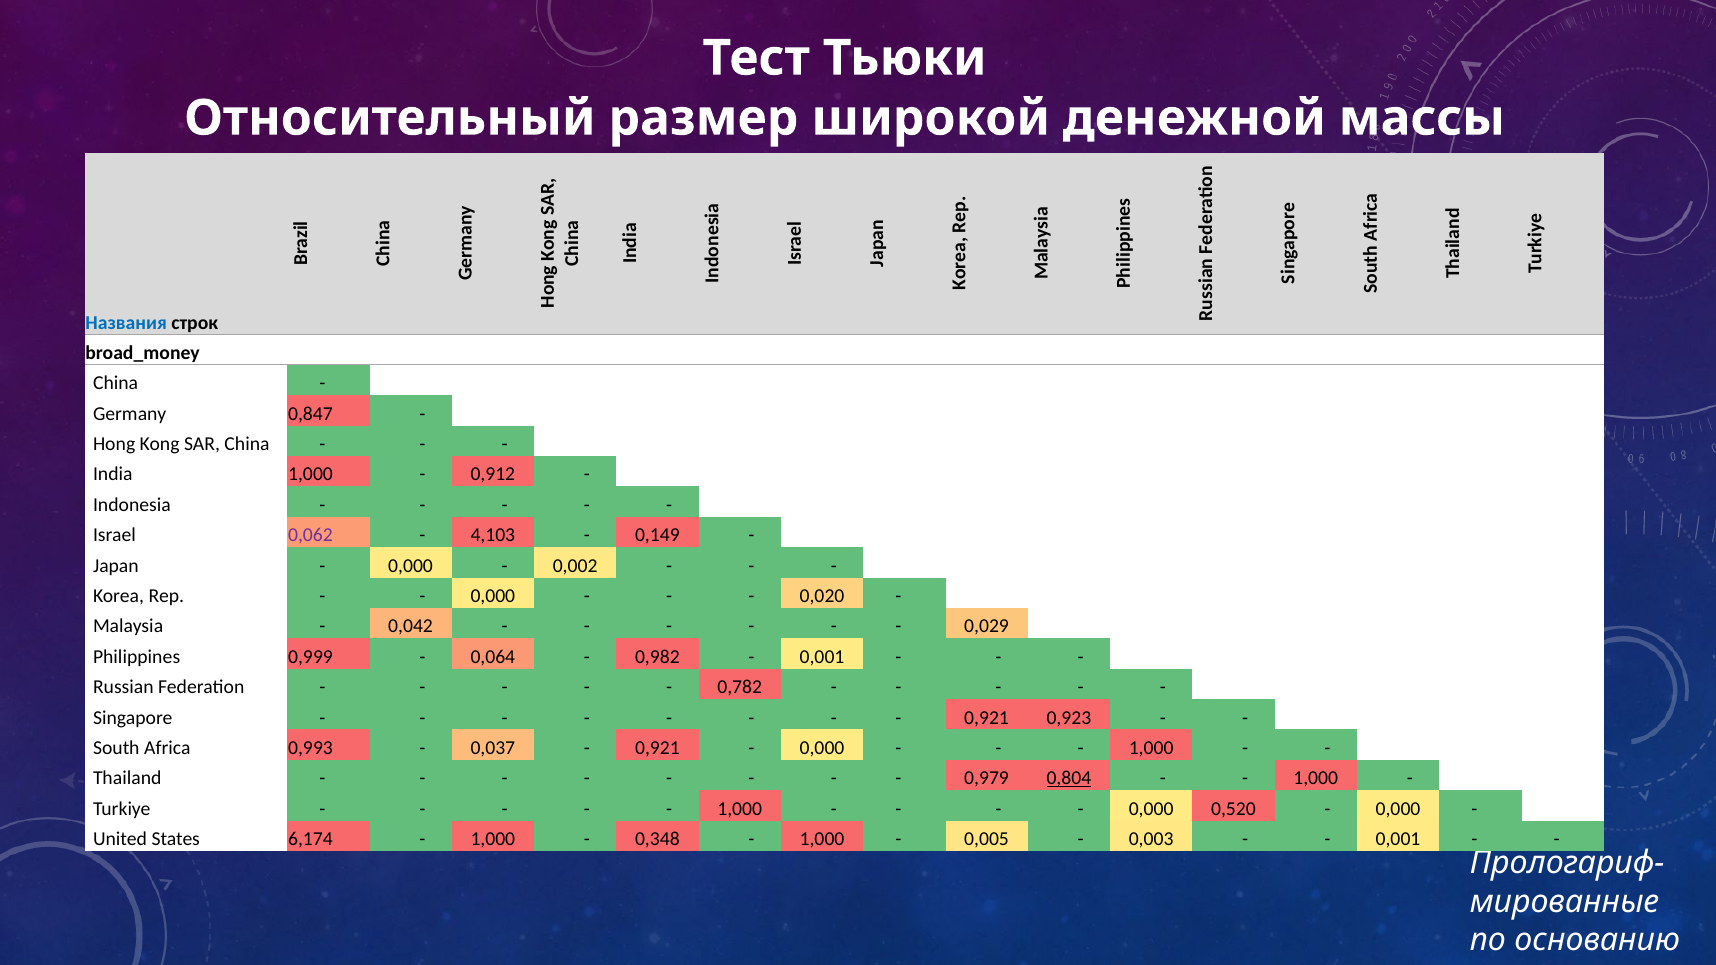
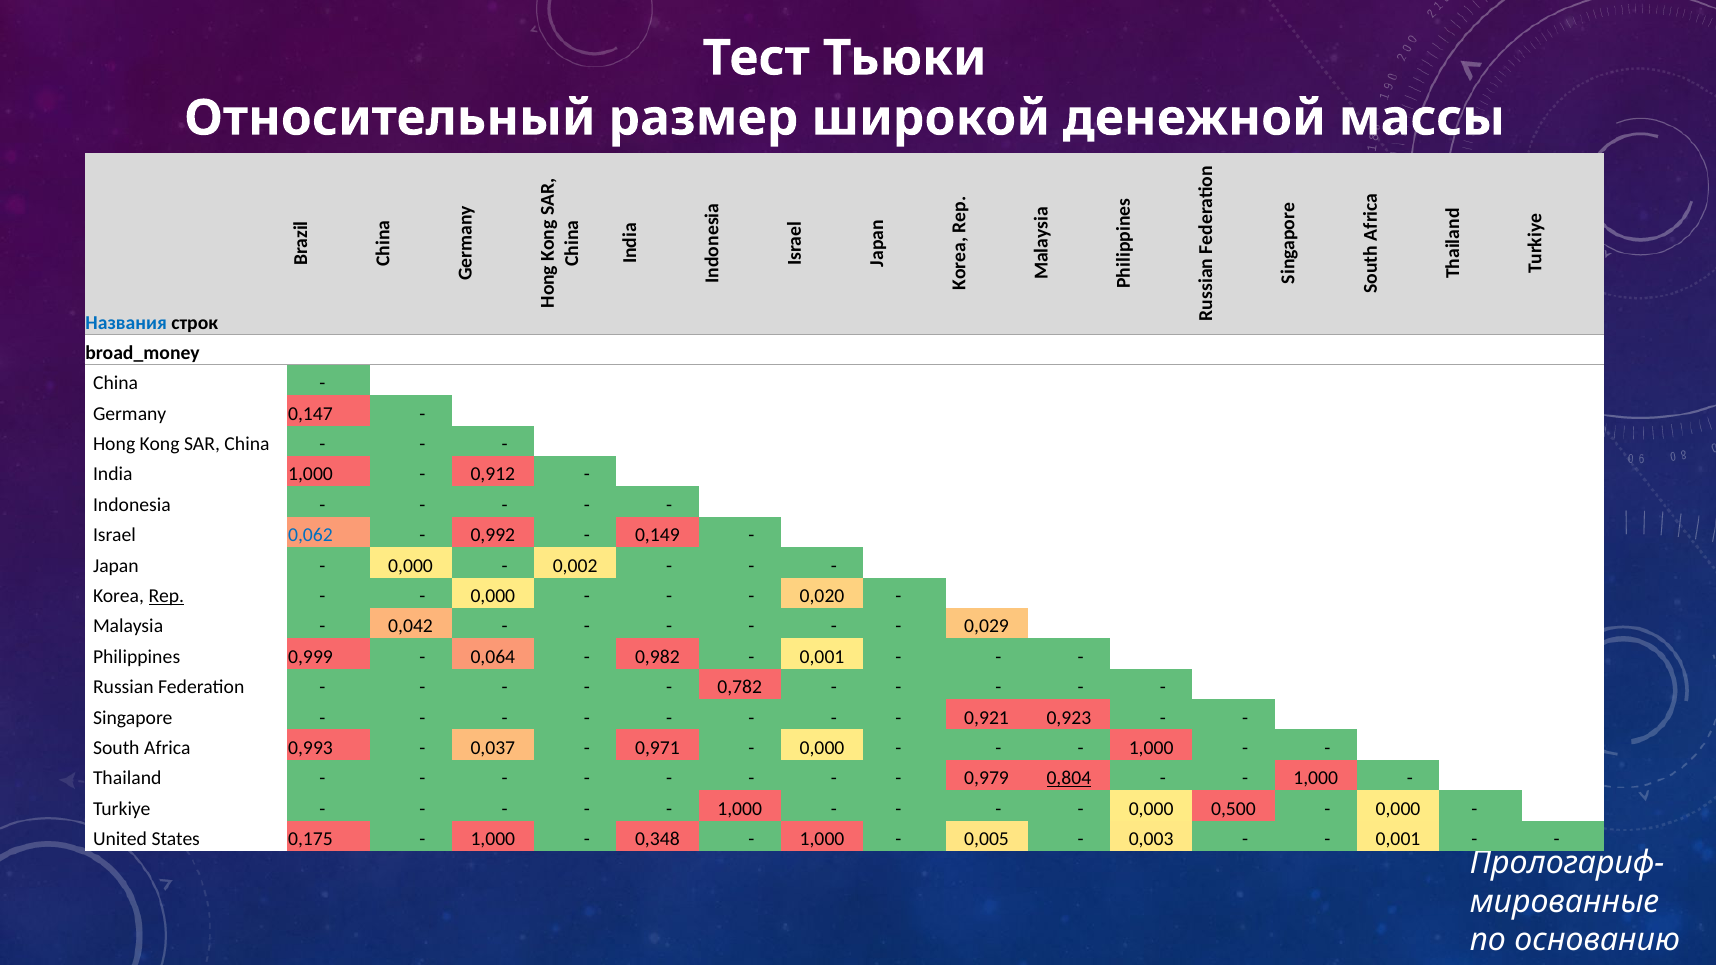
0,847: 0,847 -> 0,147
0,062 colour: purple -> blue
4,103: 4,103 -> 0,992
Rep underline: none -> present
0,921 at (657, 748): 0,921 -> 0,971
0,520: 0,520 -> 0,500
6,174: 6,174 -> 0,175
